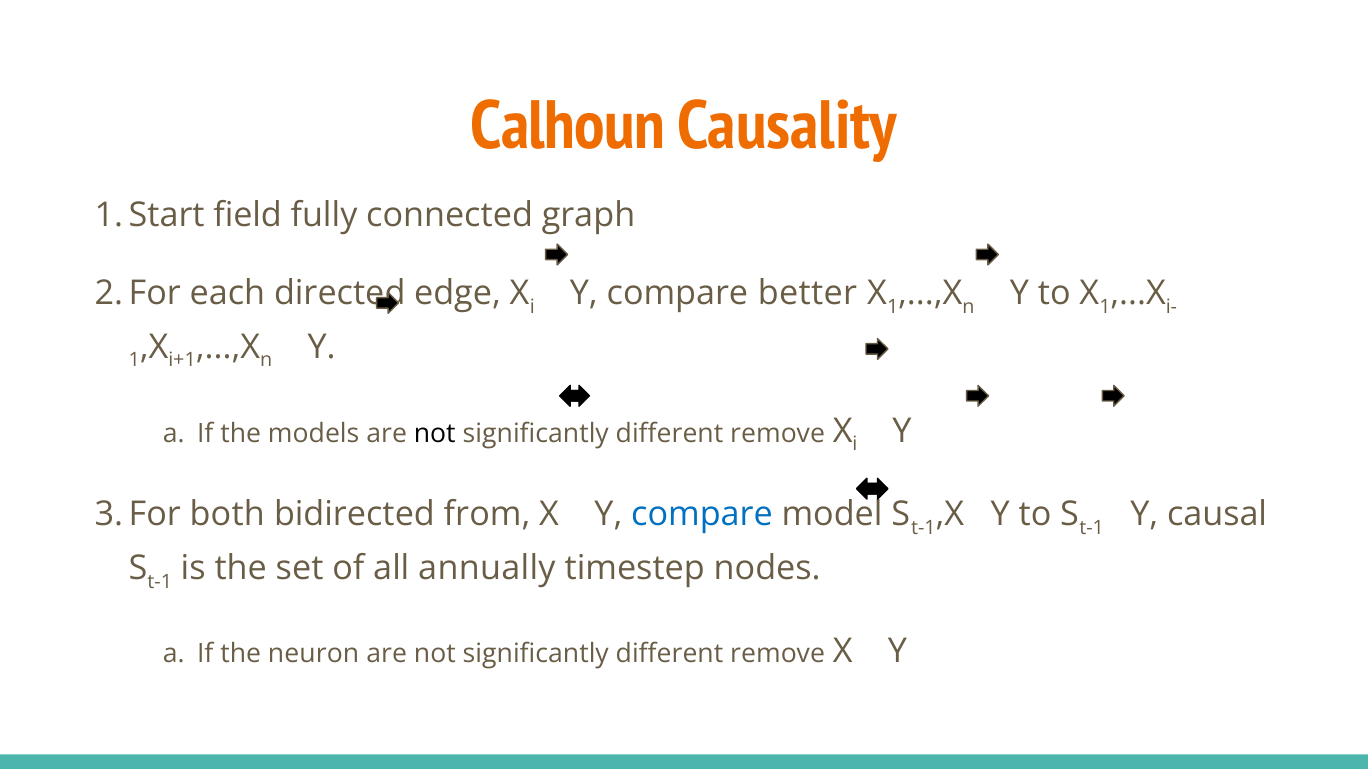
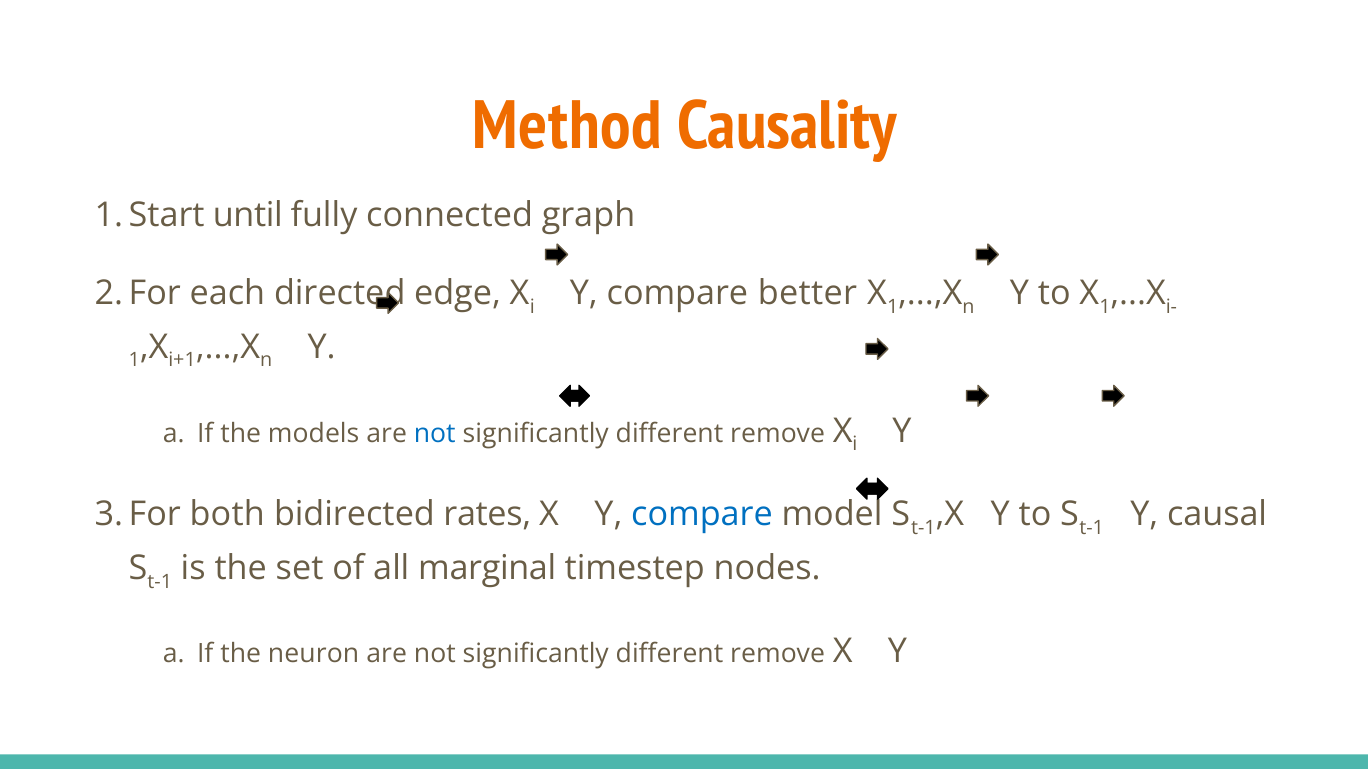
Calhoun: Calhoun -> Method
field: field -> until
not at (435, 434) colour: black -> blue
from: from -> rates
annually: annually -> marginal
